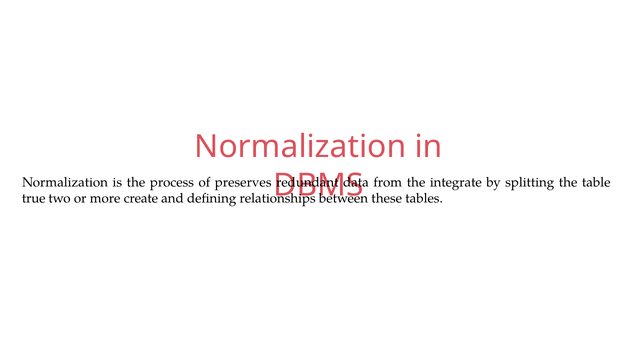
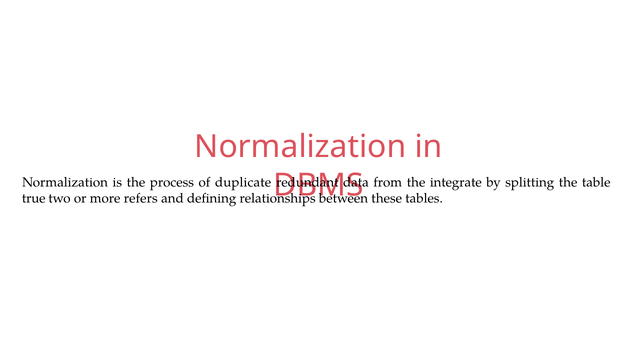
preserves: preserves -> duplicate
create: create -> refers
